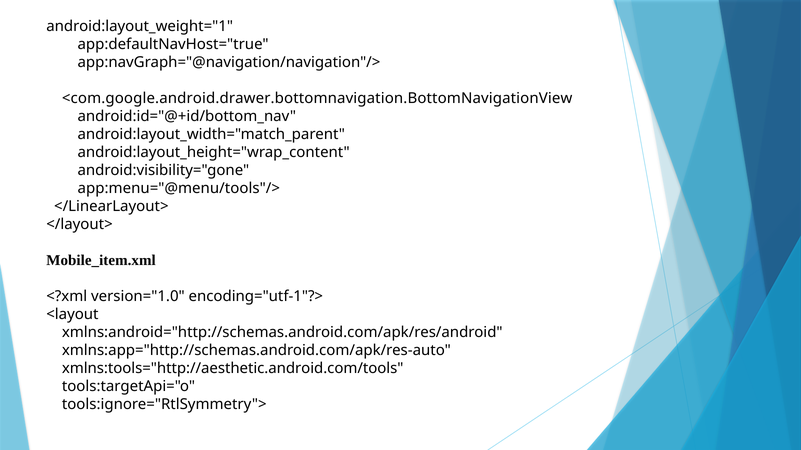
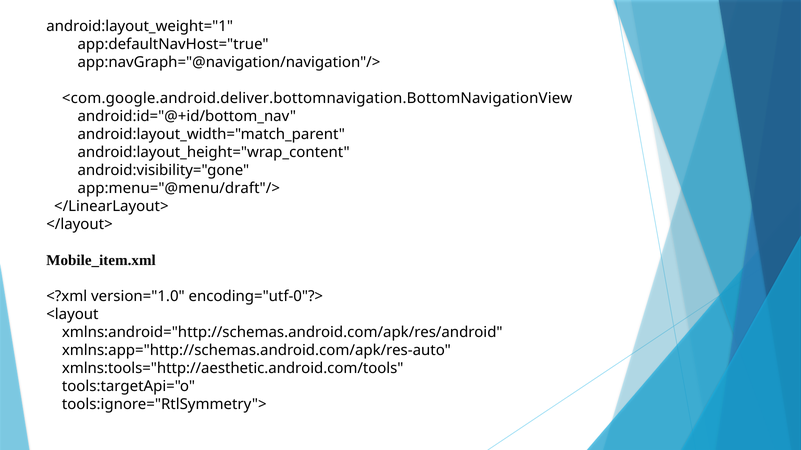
<com.google.android.drawer.bottomnavigation.BottomNavigationView: <com.google.android.drawer.bottomnavigation.BottomNavigationView -> <com.google.android.deliver.bottomnavigation.BottomNavigationView
app:menu="@menu/tools"/>: app:menu="@menu/tools"/> -> app:menu="@menu/draft"/>
encoding="utf-1"?>: encoding="utf-1"?> -> encoding="utf-0"?>
